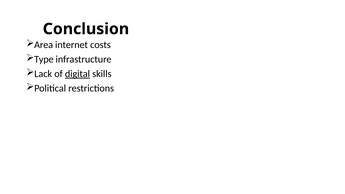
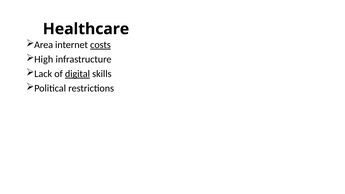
Conclusion: Conclusion -> Healthcare
costs underline: none -> present
Type: Type -> High
